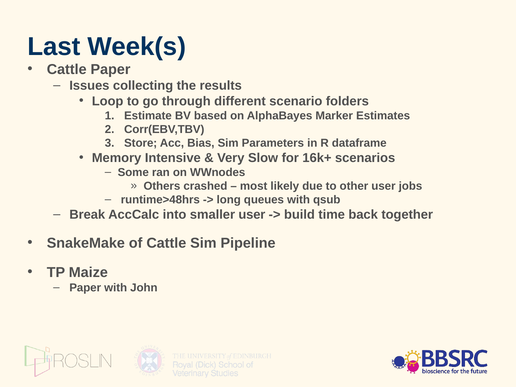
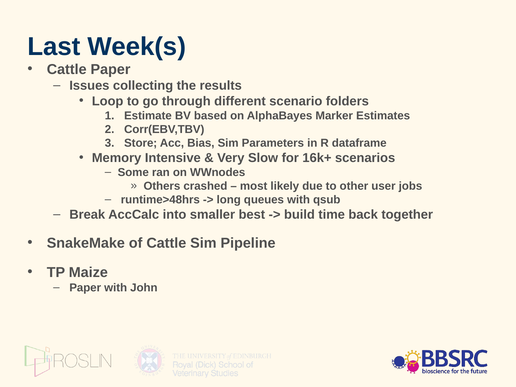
smaller user: user -> best
